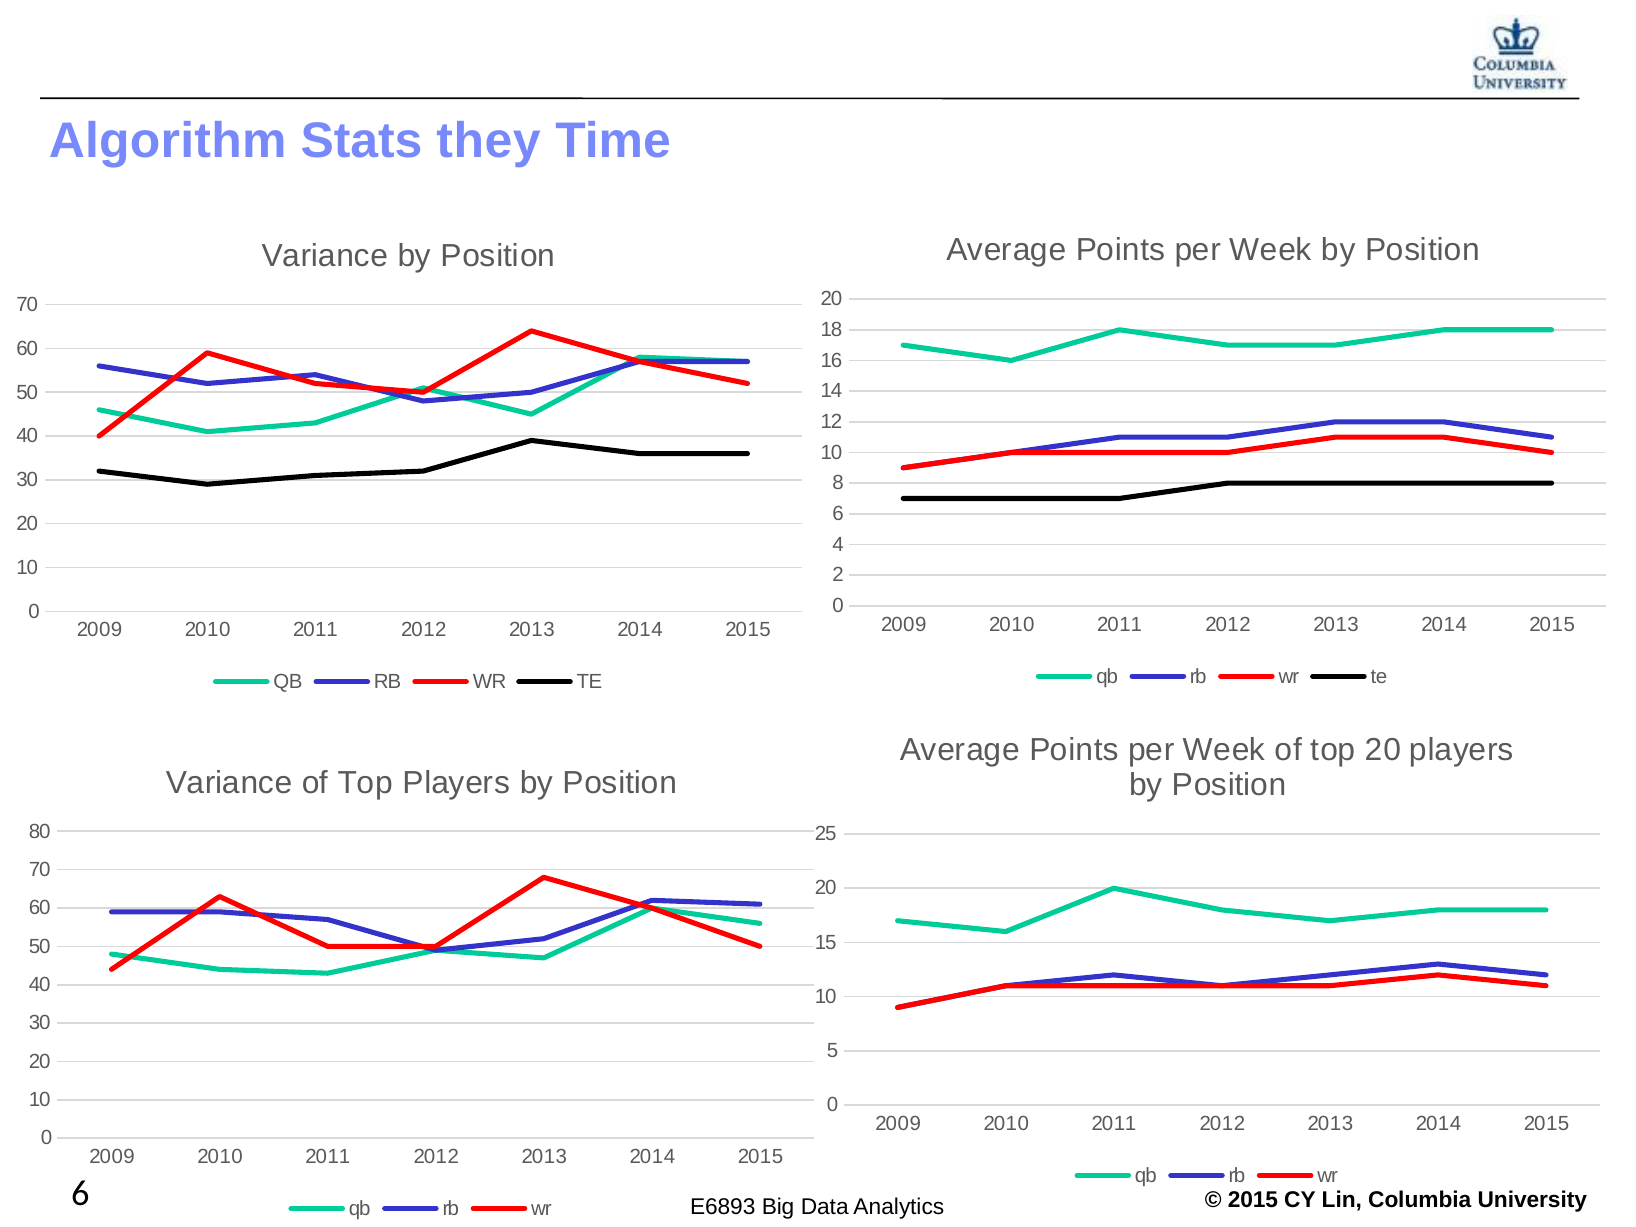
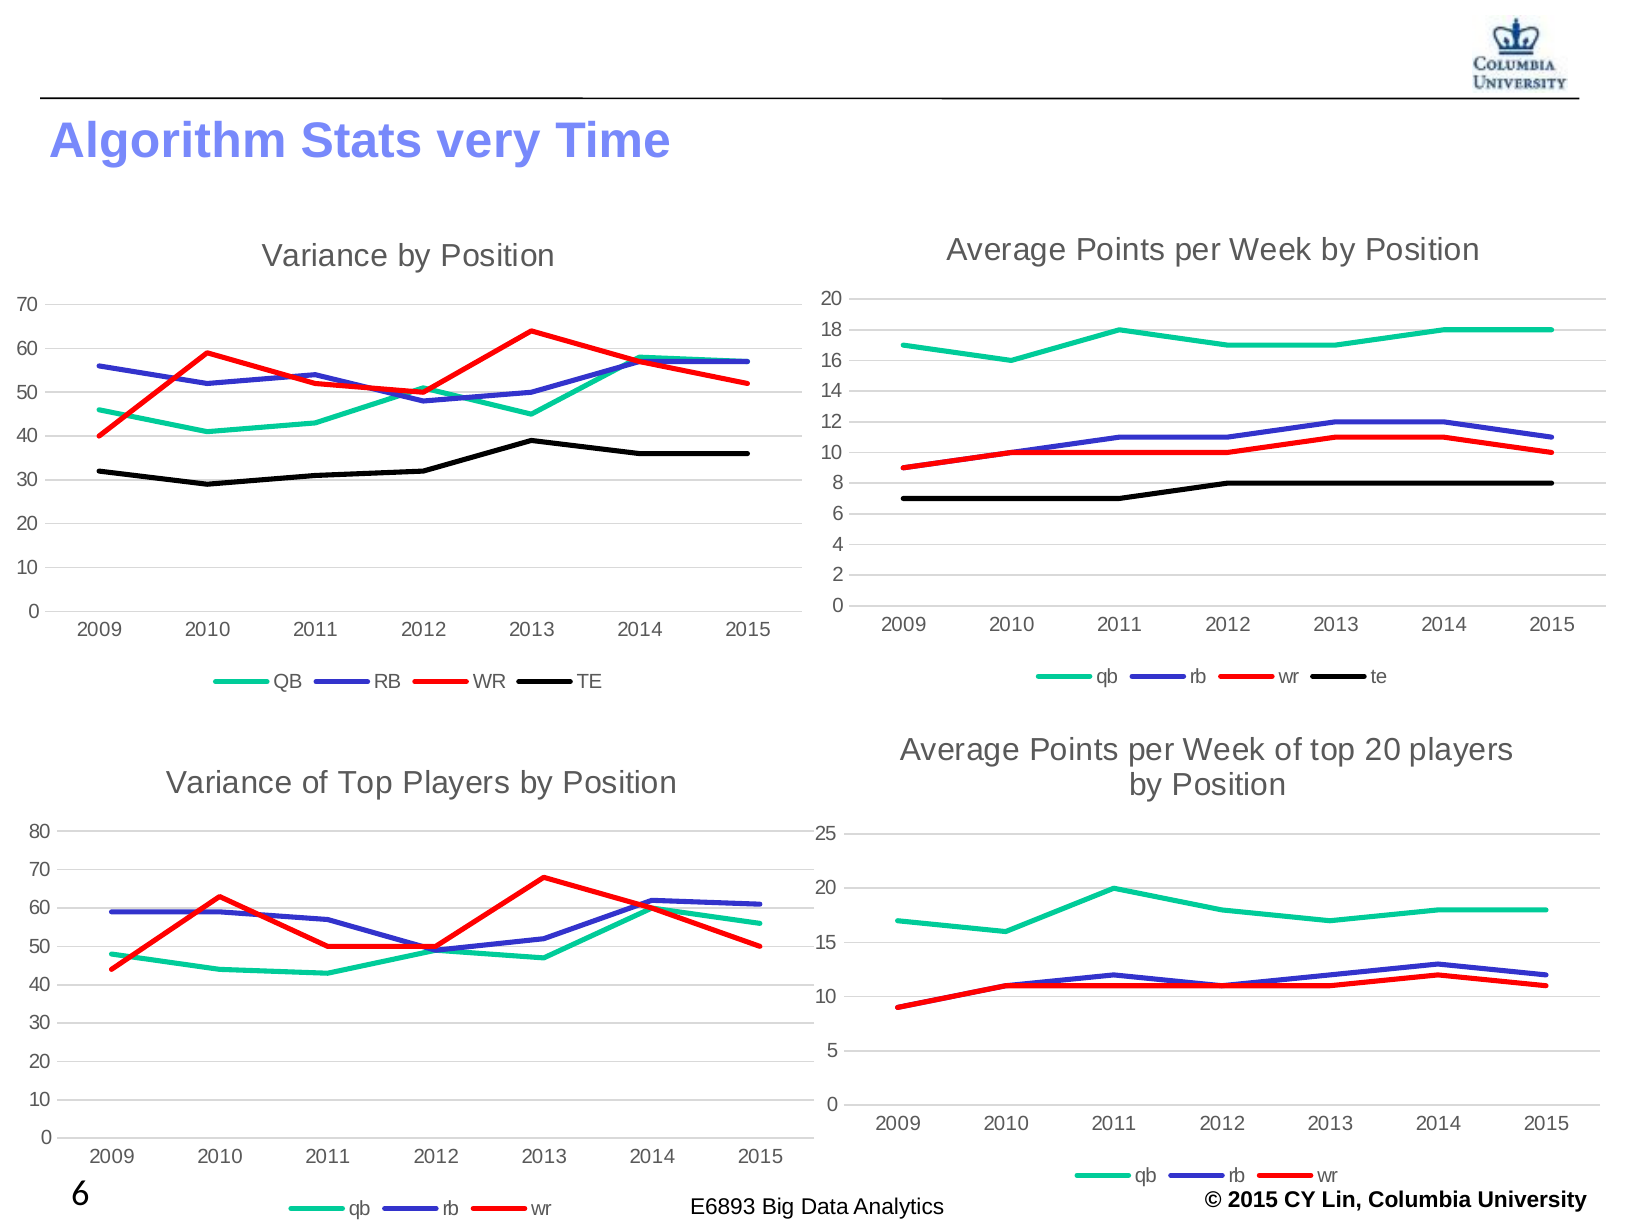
they: they -> very
